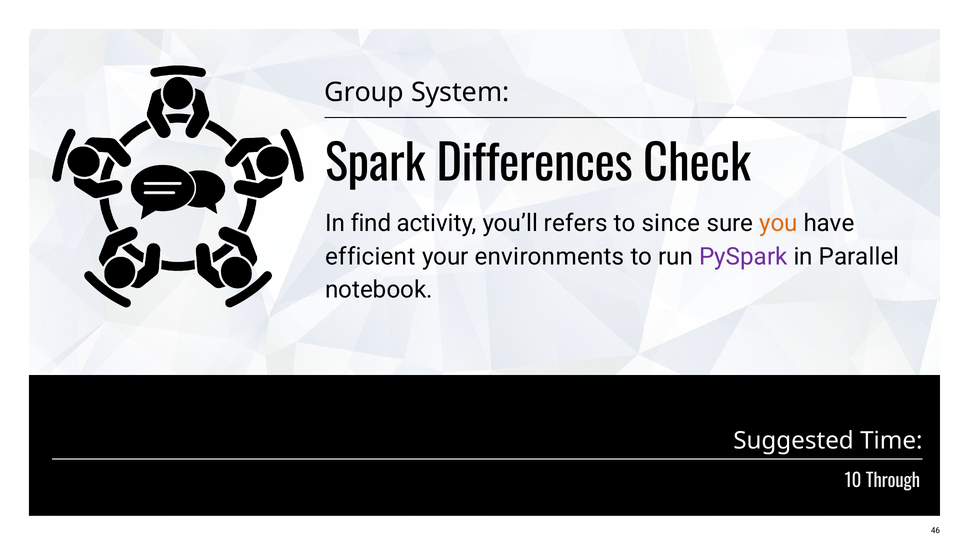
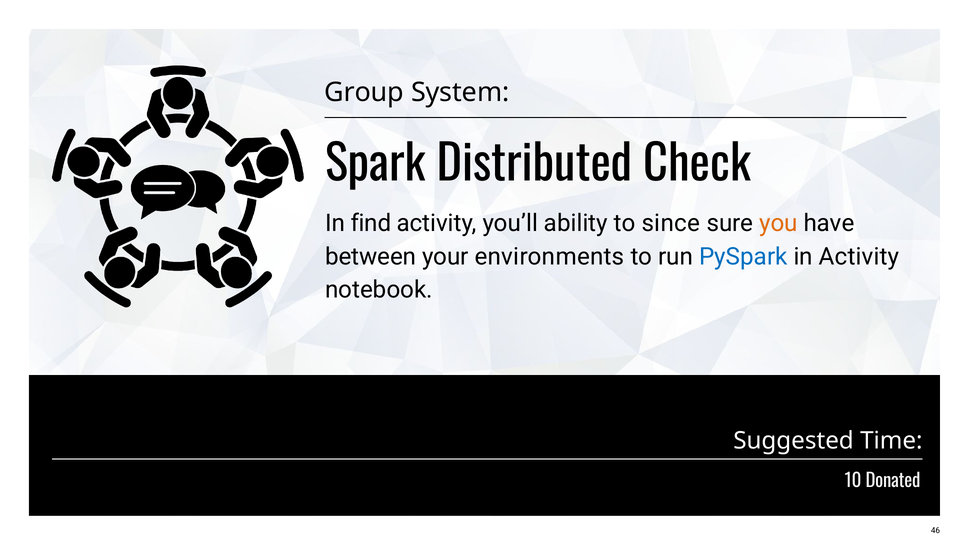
Differences: Differences -> Distributed
refers: refers -> ability
efficient: efficient -> between
PySpark colour: purple -> blue
in Parallel: Parallel -> Activity
Through: Through -> Donated
